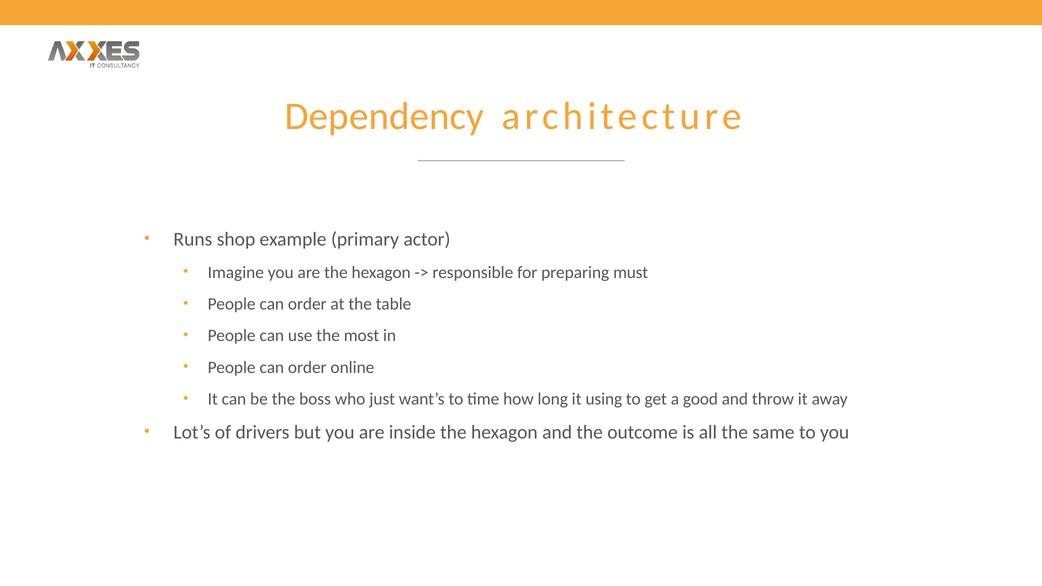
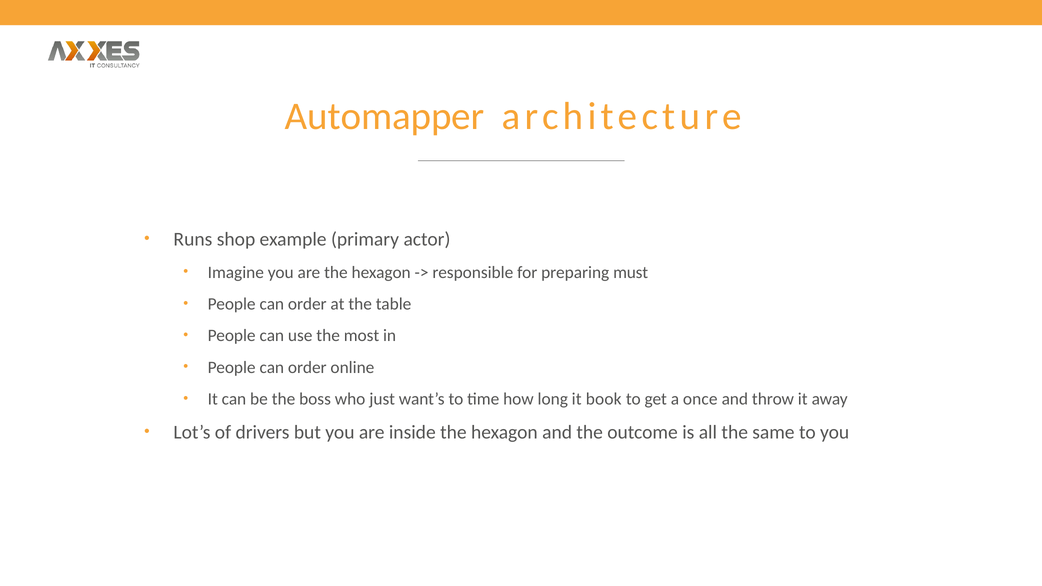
Dependency: Dependency -> Automapper
using: using -> book
good: good -> once
